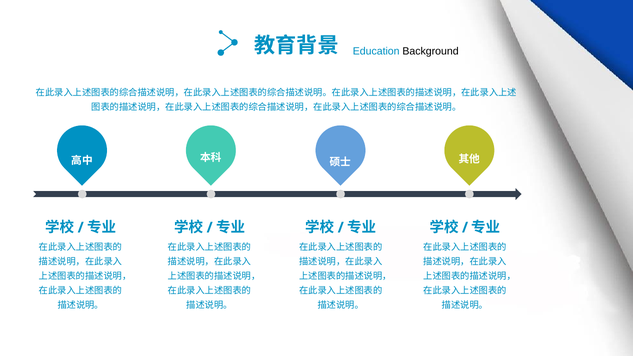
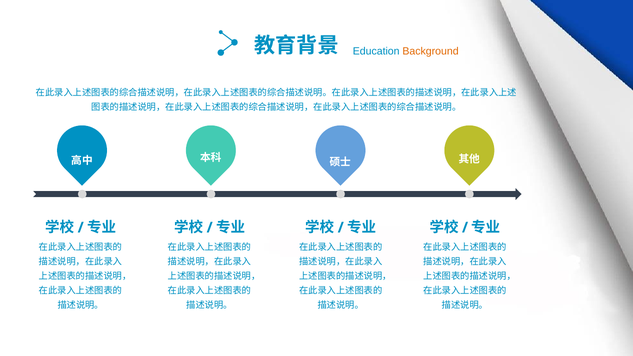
Background colour: black -> orange
